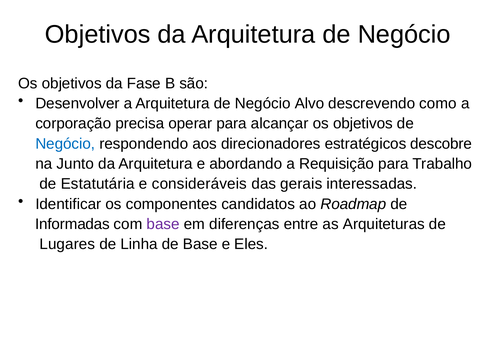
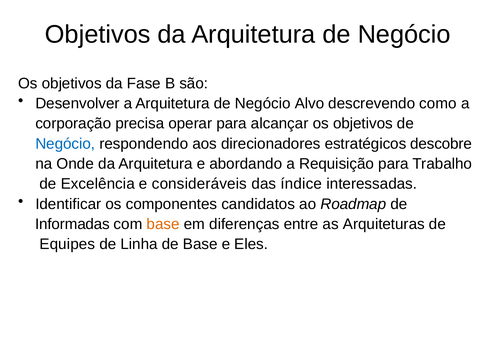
Junto: Junto -> Onde
Estatutária: Estatutária -> Excelência
gerais: gerais -> índice
base at (163, 224) colour: purple -> orange
Lugares: Lugares -> Equipes
